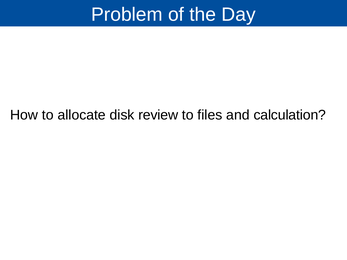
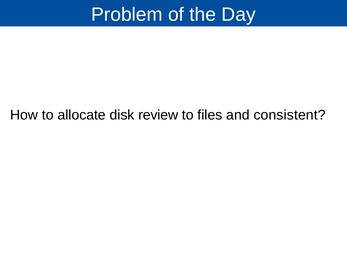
calculation: calculation -> consistent
